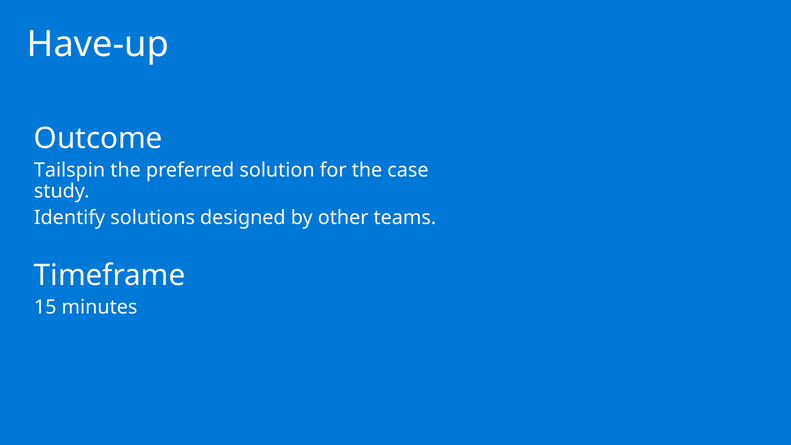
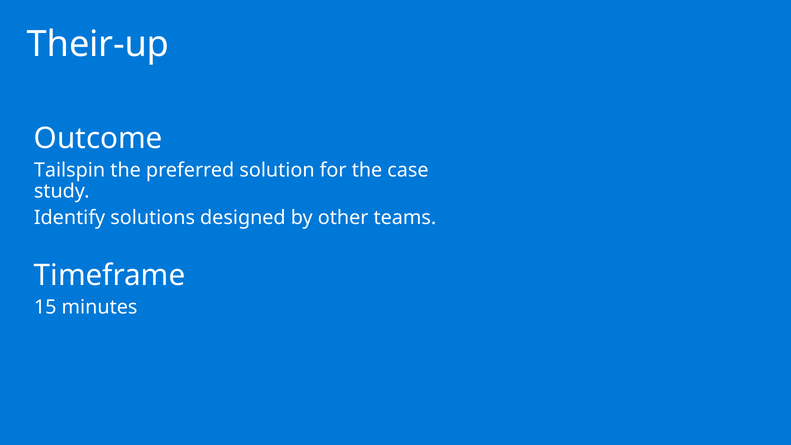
Have-up: Have-up -> Their-up
